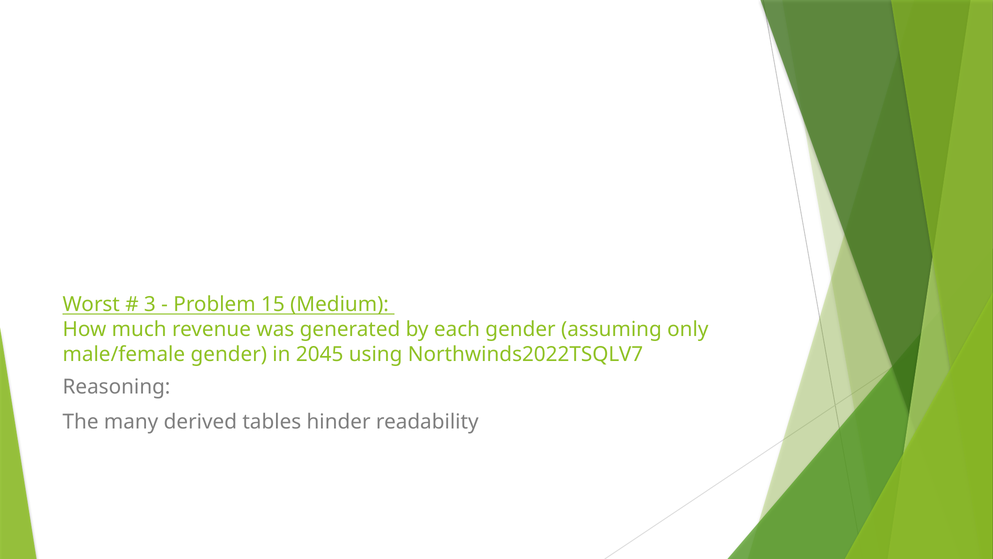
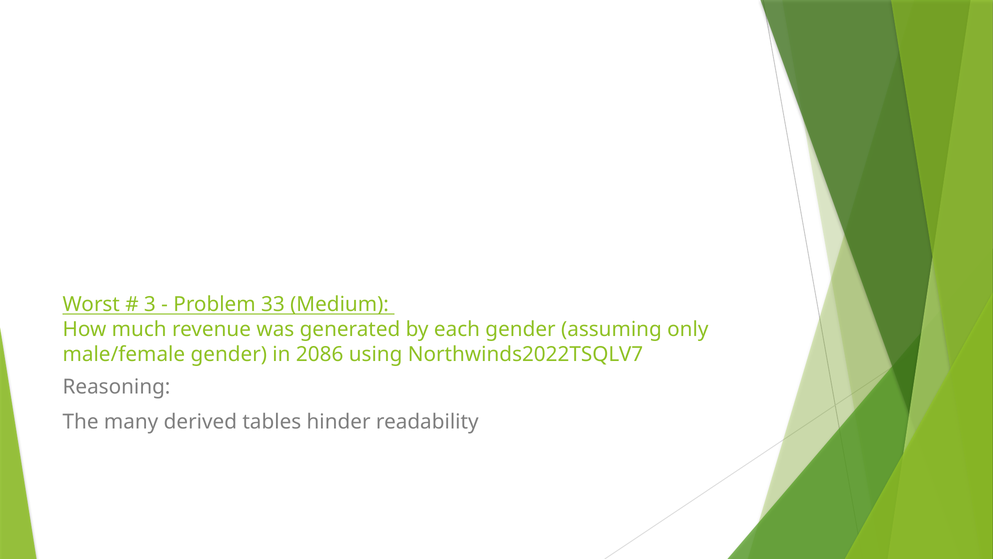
15: 15 -> 33
2045: 2045 -> 2086
